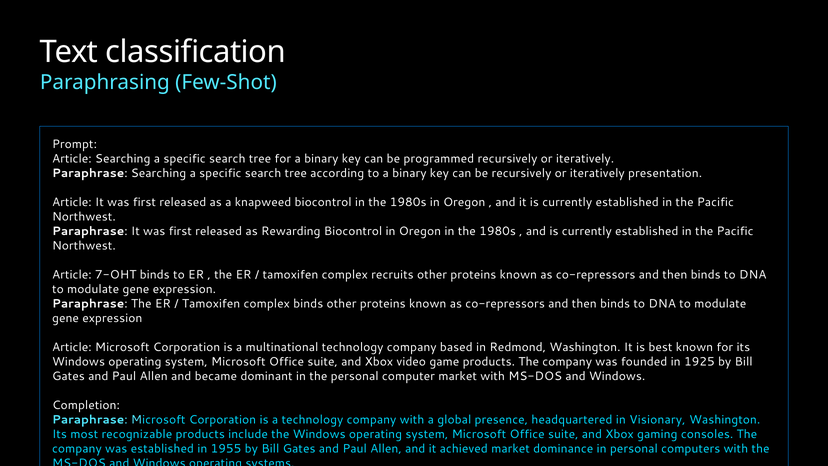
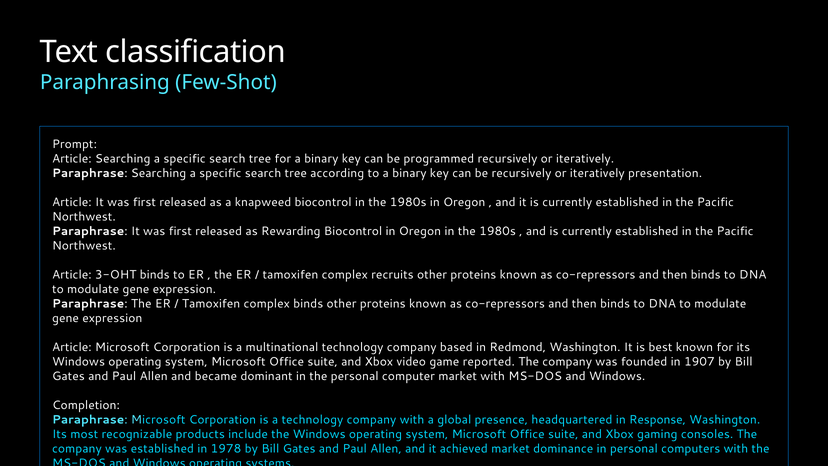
7-OHT: 7-OHT -> 3-OHT
game products: products -> reported
1925: 1925 -> 1907
Visionary: Visionary -> Response
1955: 1955 -> 1978
